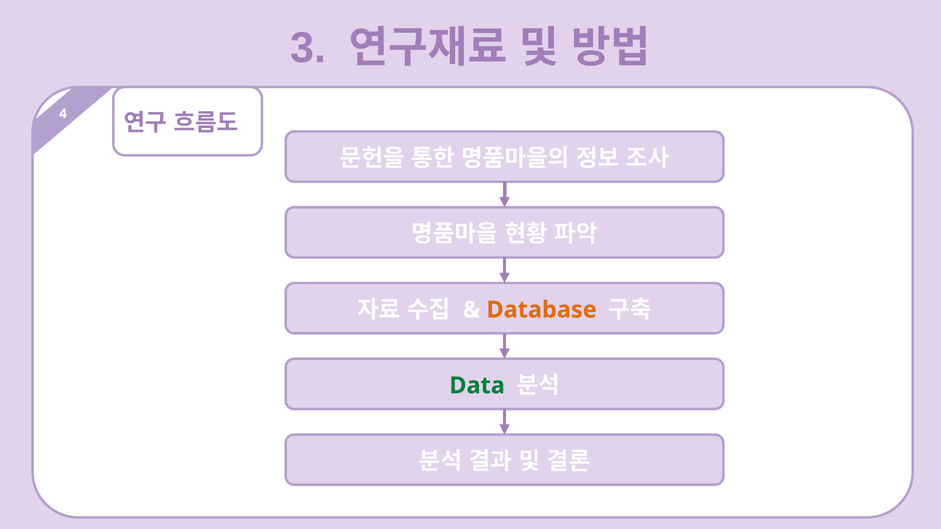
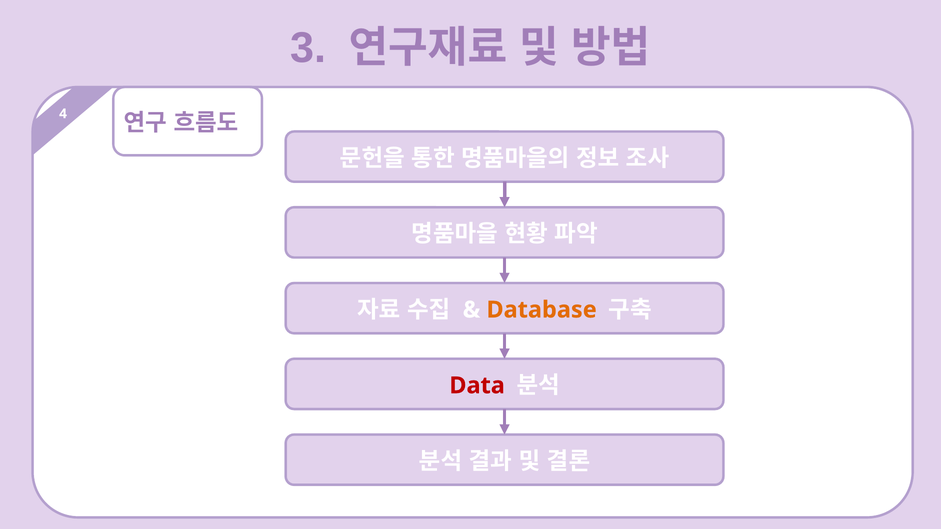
Data colour: green -> red
